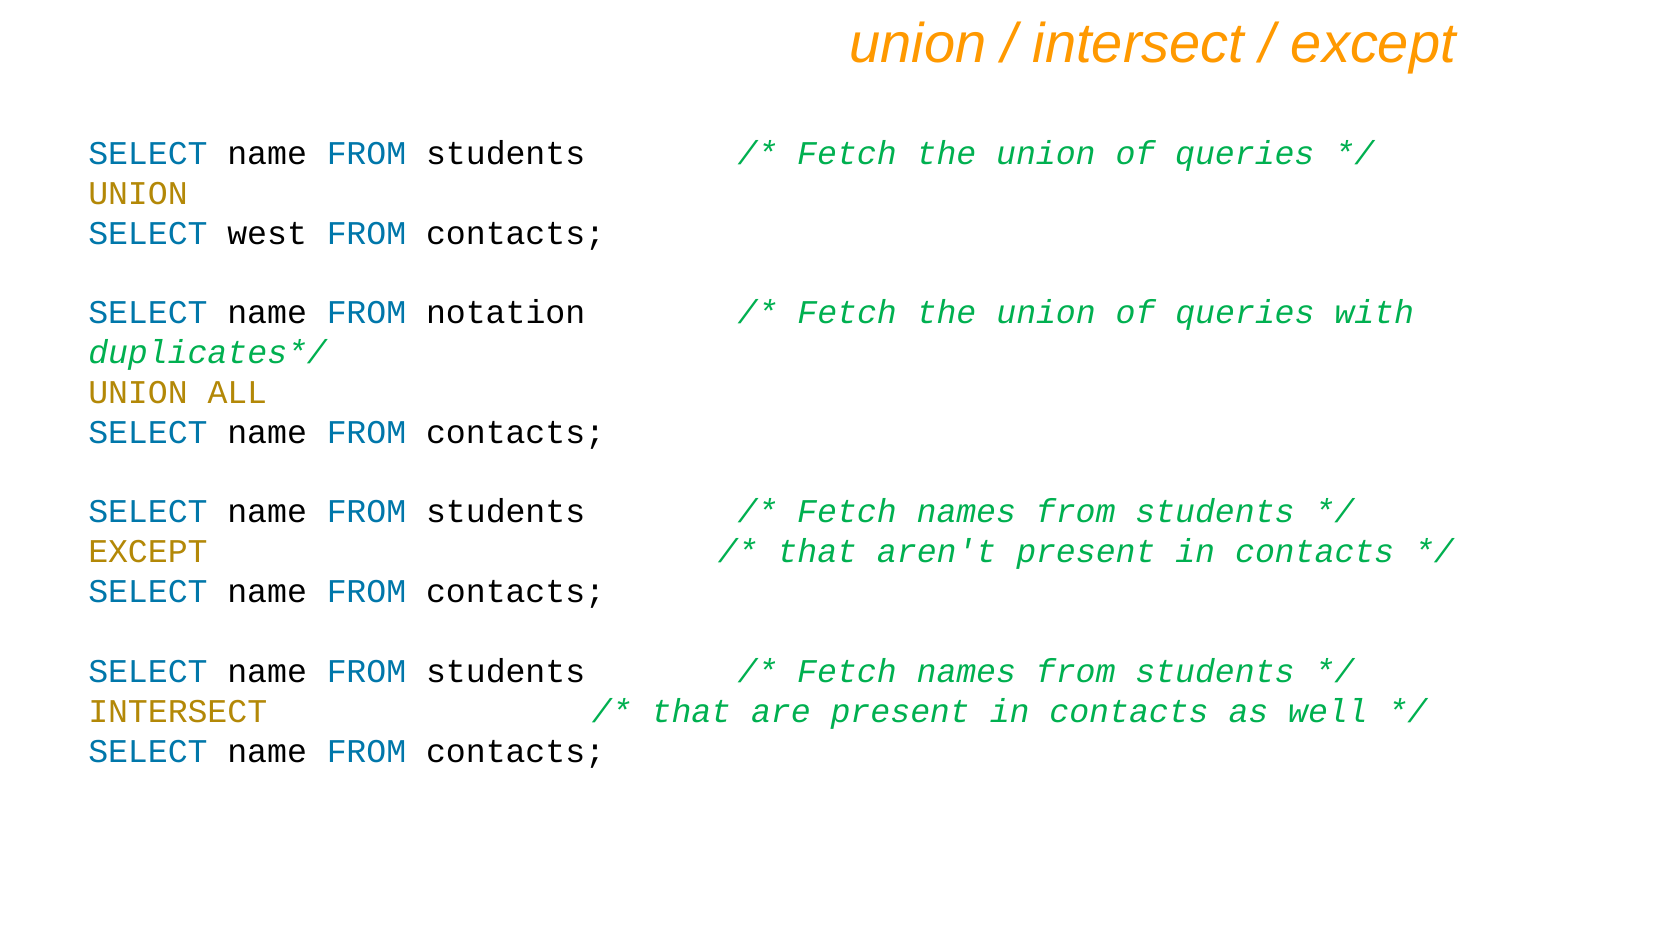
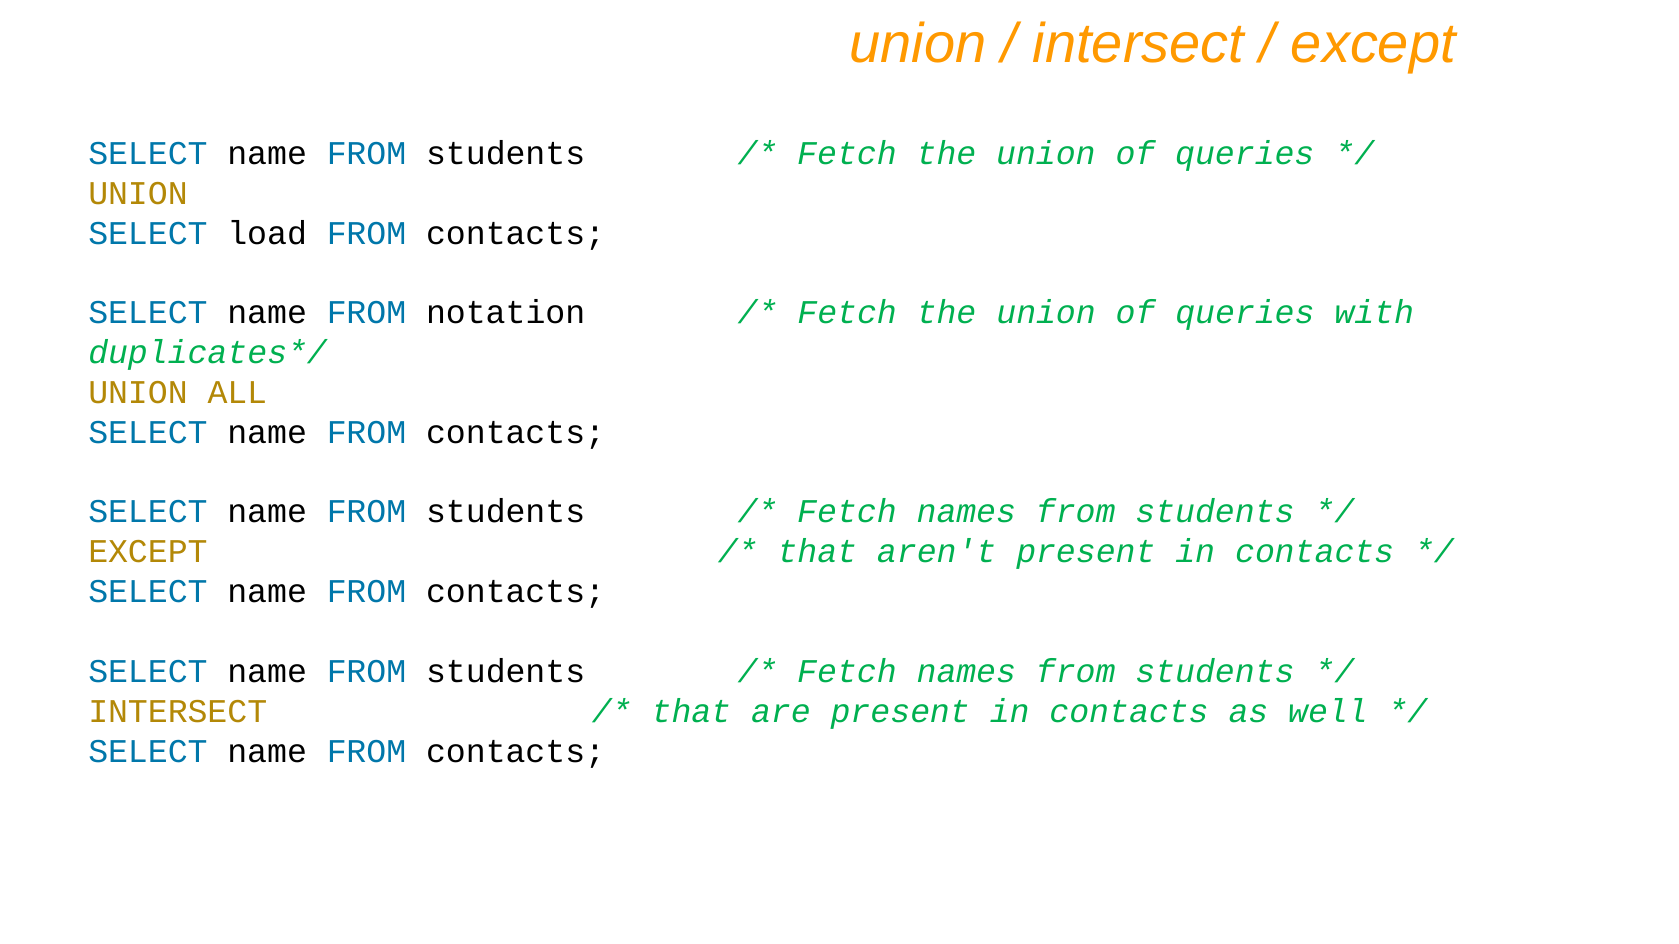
west: west -> load
